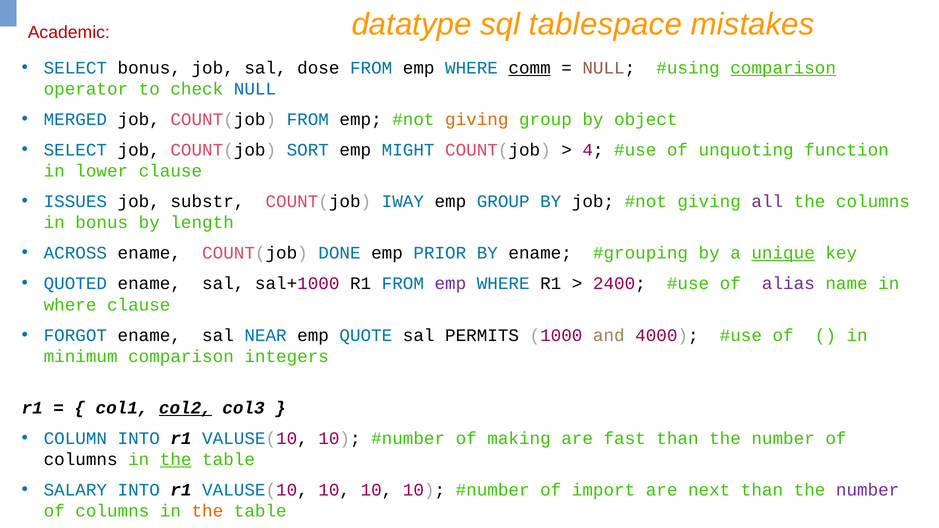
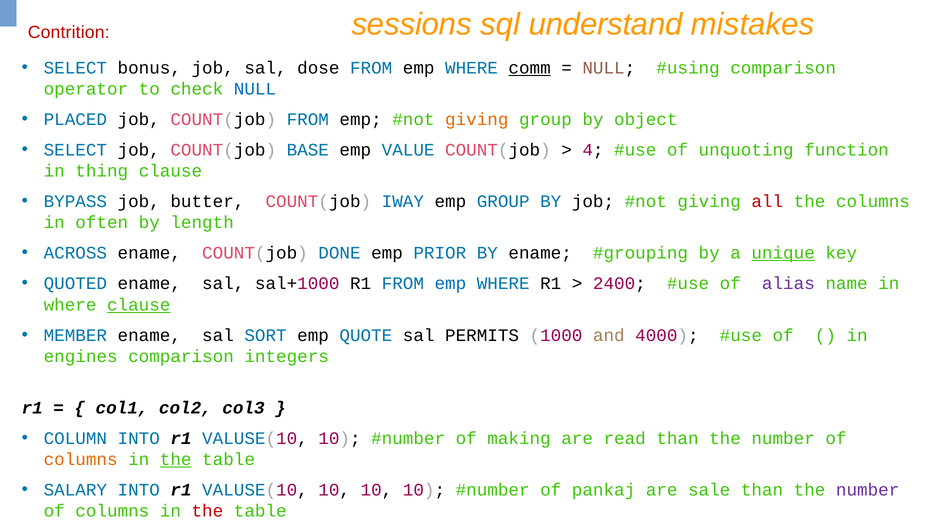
datatype: datatype -> sessions
tablespace: tablespace -> understand
Academic: Academic -> Contrition
comparison at (783, 68) underline: present -> none
MERGED: MERGED -> PLACED
SORT: SORT -> BASE
MIGHT: MIGHT -> VALUE
lower: lower -> thing
ISSUES: ISSUES -> BYPASS
substr: substr -> butter
all colour: purple -> red
in bonus: bonus -> often
emp at (450, 284) colour: purple -> blue
clause at (139, 305) underline: none -> present
FORGOT: FORGOT -> MEMBER
NEAR: NEAR -> SORT
minimum: minimum -> engines
col2 underline: present -> none
fast: fast -> read
columns at (81, 460) colour: black -> orange
import: import -> pankaj
next: next -> sale
the at (207, 511) colour: orange -> red
